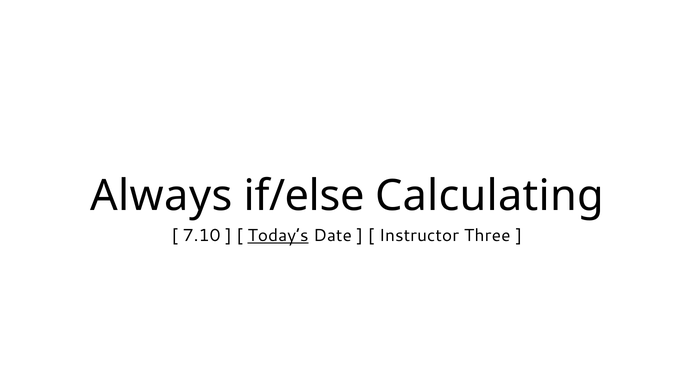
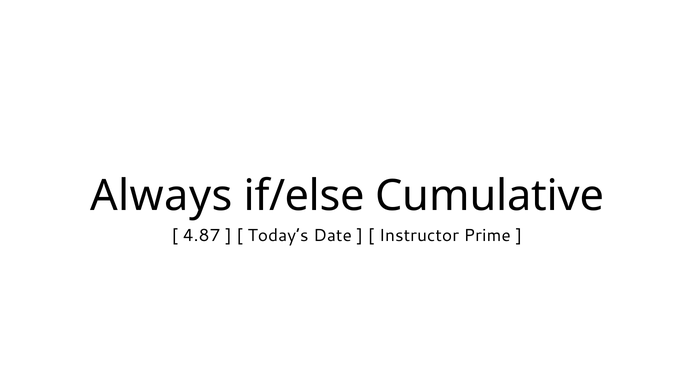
Calculating: Calculating -> Cumulative
7.10: 7.10 -> 4.87
Today’s underline: present -> none
Three: Three -> Prime
